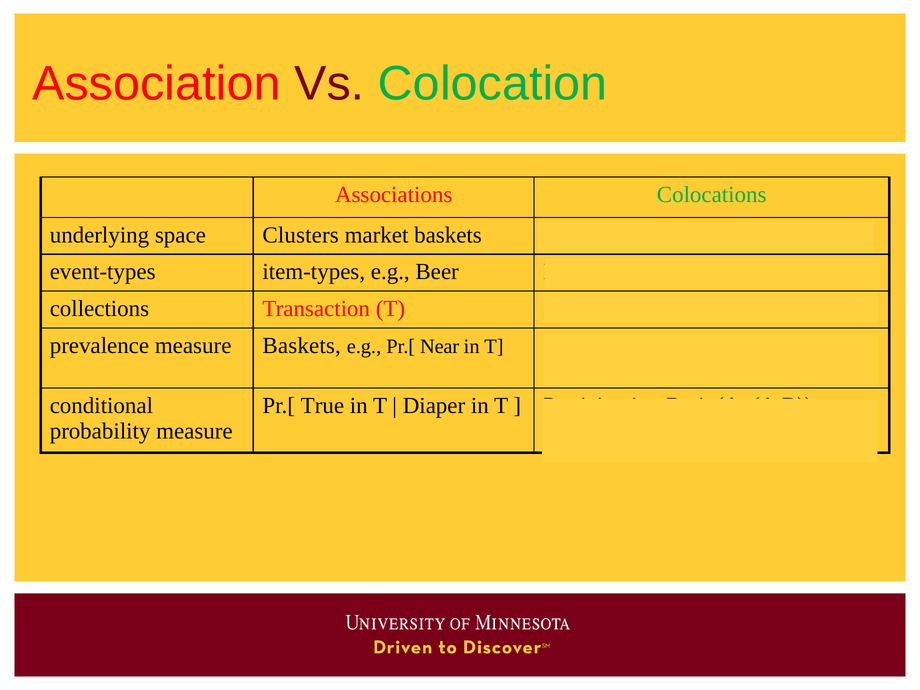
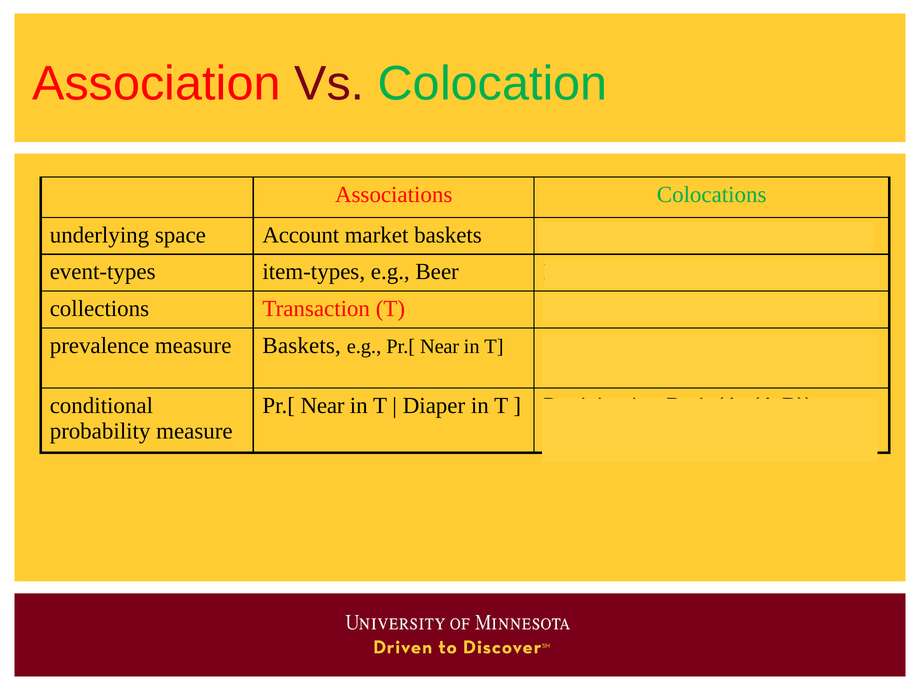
Clusters: Clusters -> Account
True at (322, 406): True -> Near
